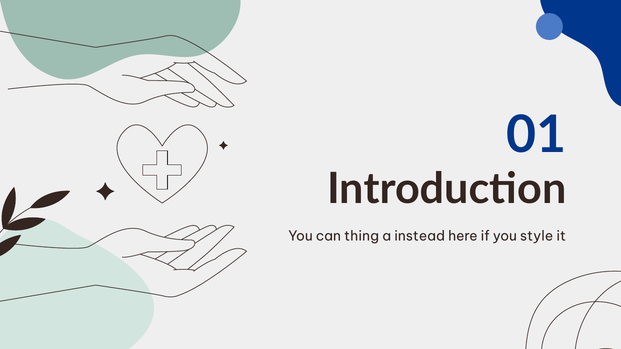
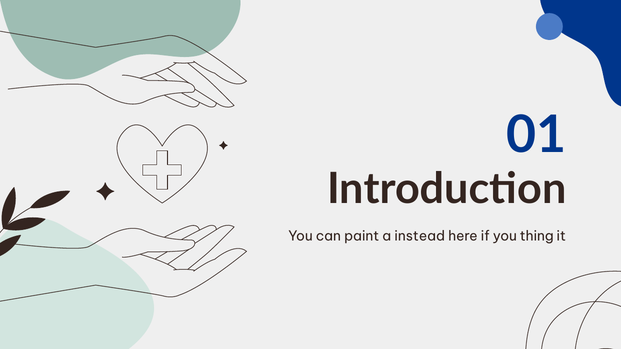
thing: thing -> paint
style: style -> thing
